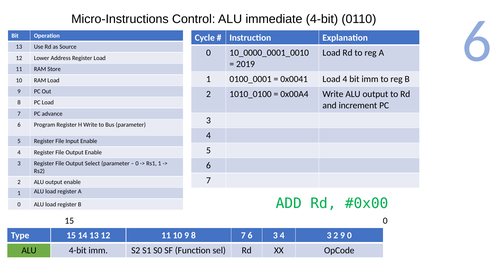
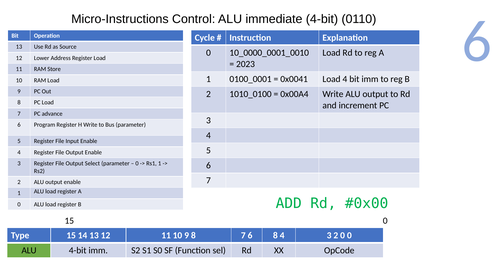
2019: 2019 -> 2023
3 at (275, 235): 3 -> 8
2 9: 9 -> 0
